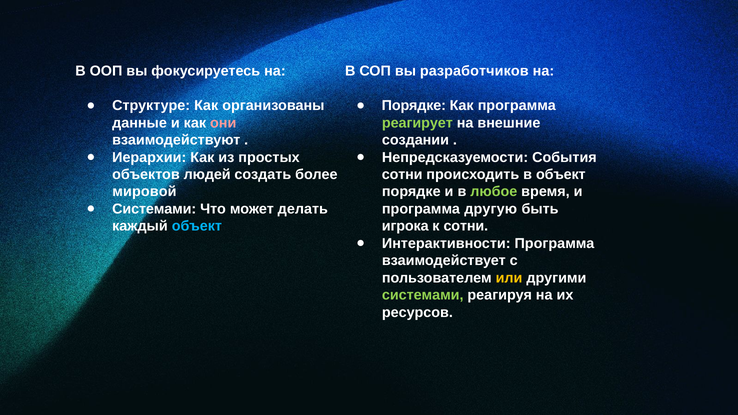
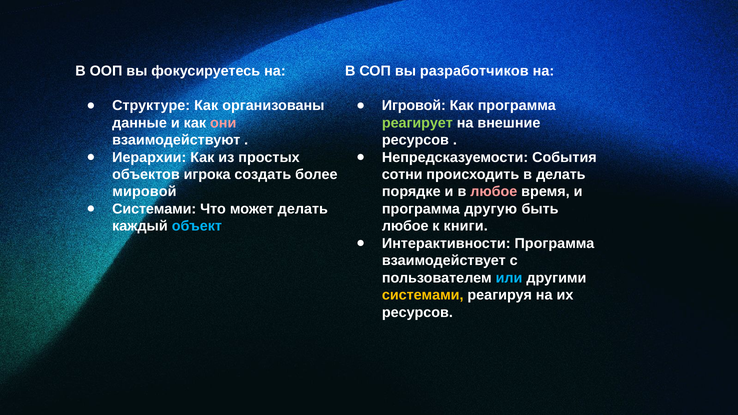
Порядке at (414, 106): Порядке -> Игровой
создании at (415, 140): создании -> ресурсов
людей: людей -> игрока
в объект: объект -> делать
любое at (494, 192) colour: light green -> pink
игрока at (405, 226): игрока -> любое
к сотни: сотни -> книги
или colour: yellow -> light blue
системами at (423, 295) colour: light green -> yellow
